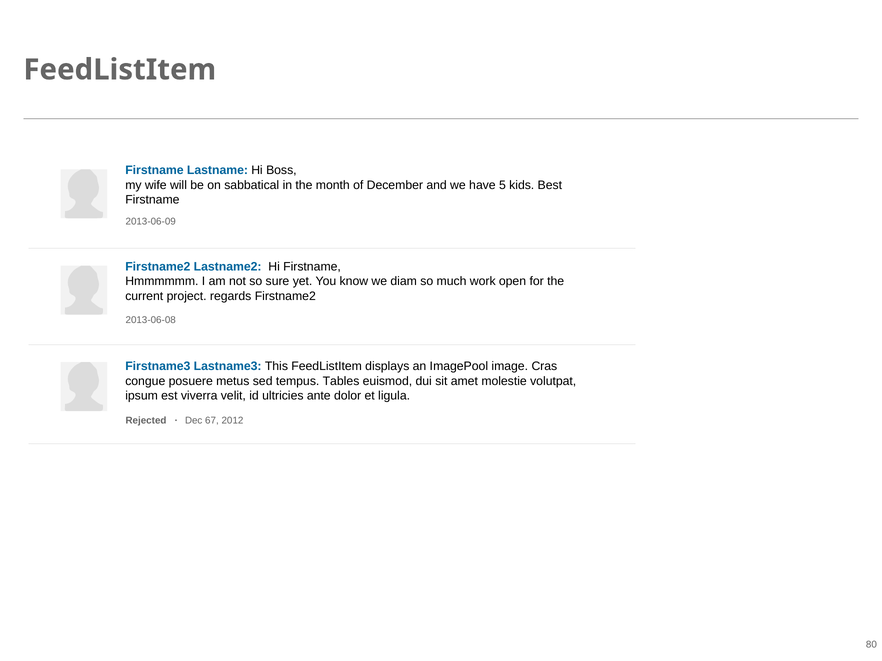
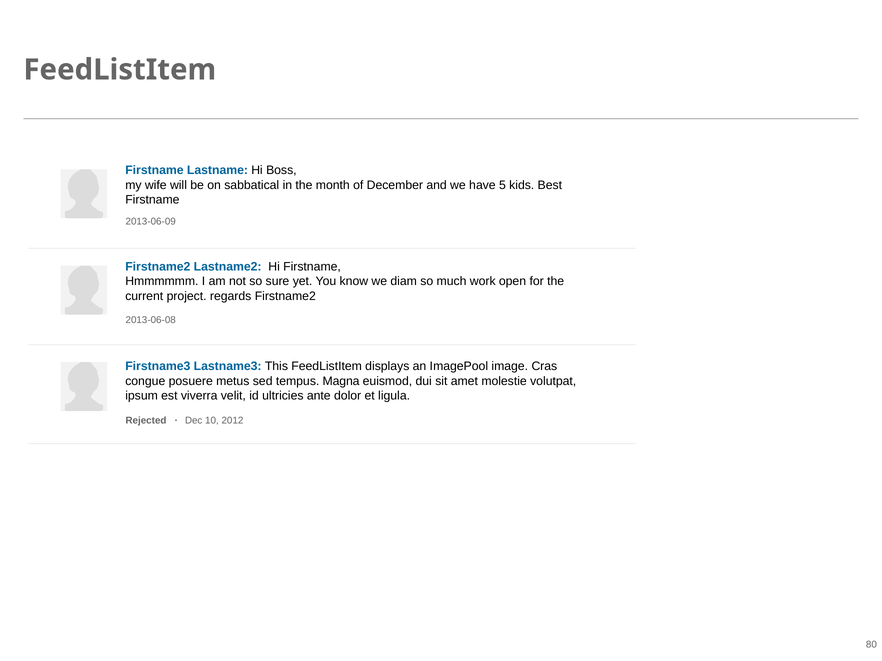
Tables: Tables -> Magna
67: 67 -> 10
